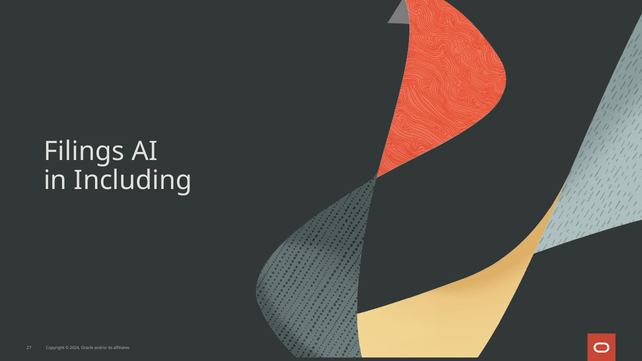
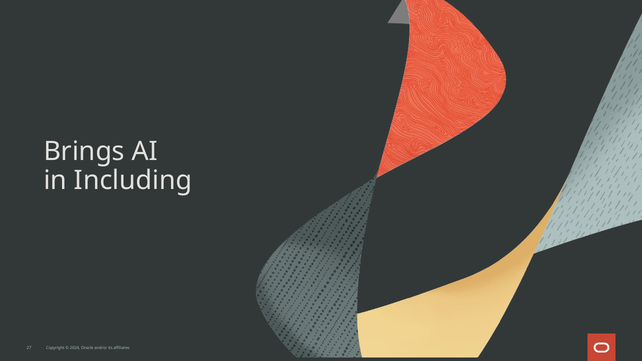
Filings: Filings -> Brings
